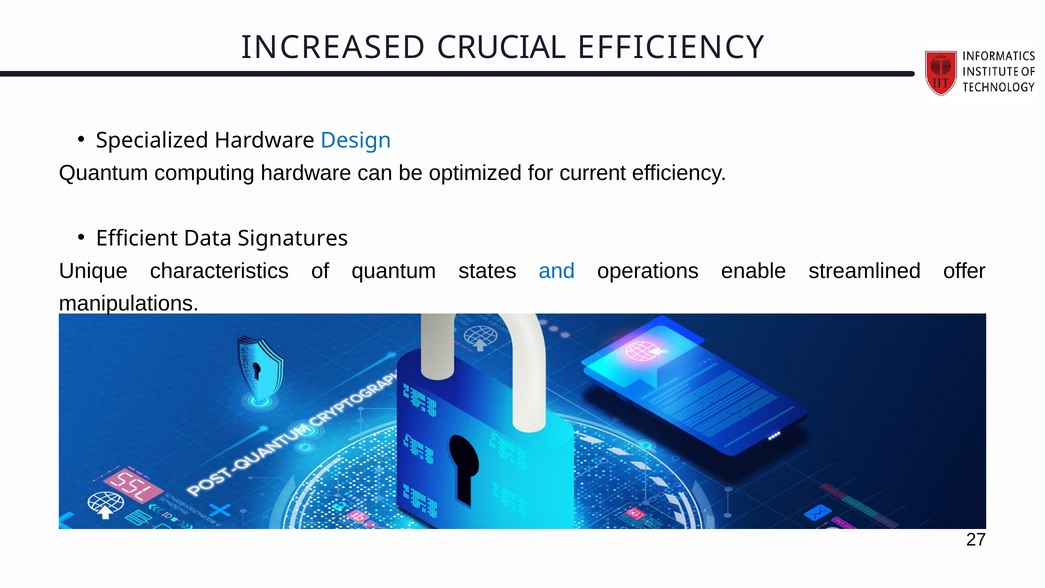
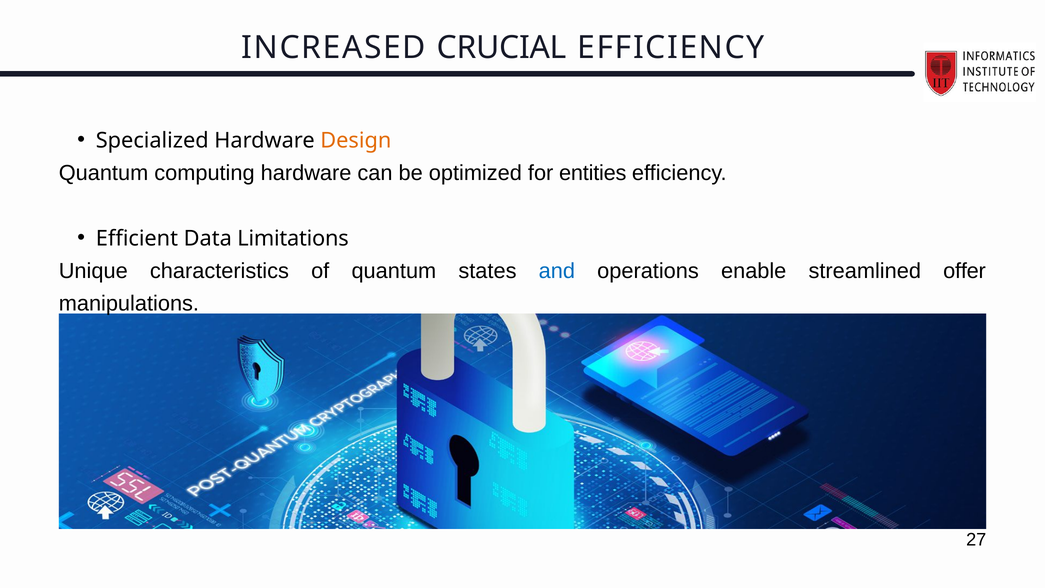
Design colour: blue -> orange
current: current -> entities
Signatures: Signatures -> Limitations
